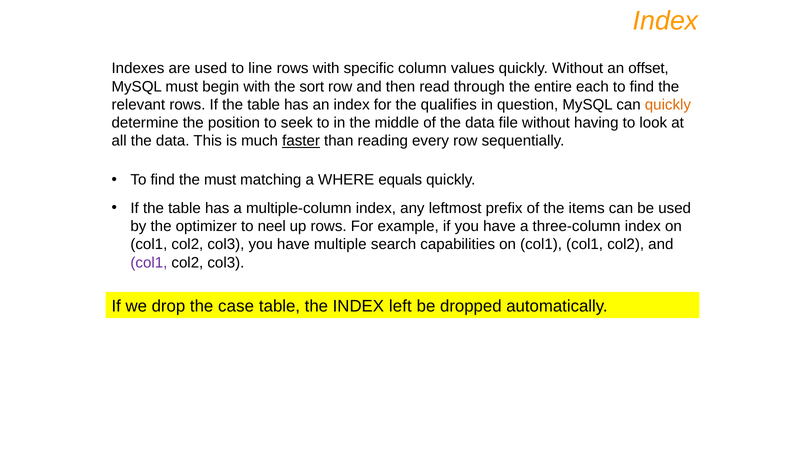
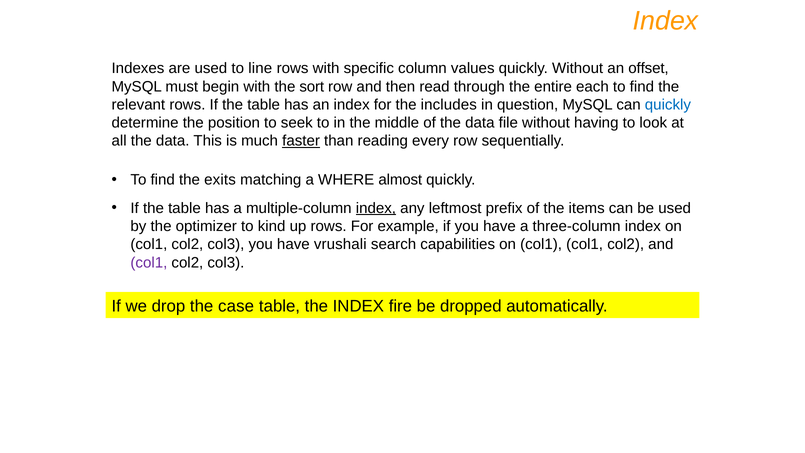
qualifies: qualifies -> includes
quickly at (668, 105) colour: orange -> blue
the must: must -> exits
equals: equals -> almost
index at (376, 208) underline: none -> present
neel: neel -> kind
multiple: multiple -> vrushali
left: left -> fire
